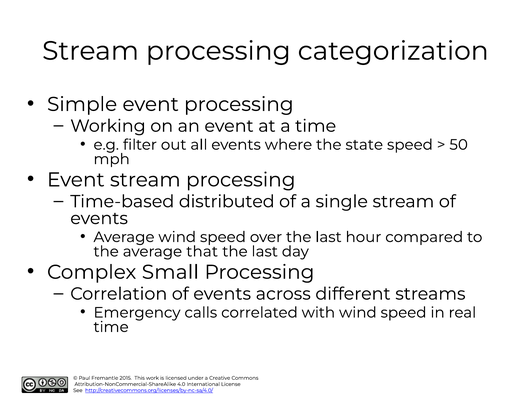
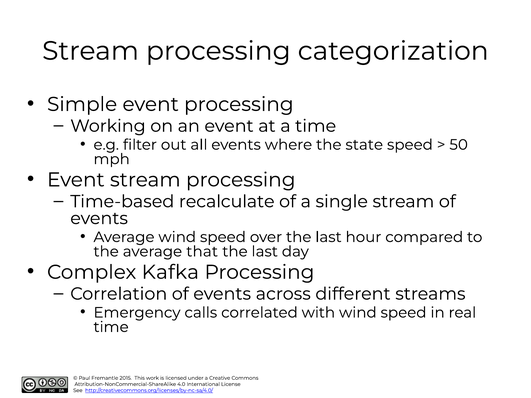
distributed: distributed -> recalculate
Small: Small -> Kafka
